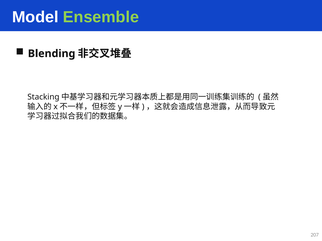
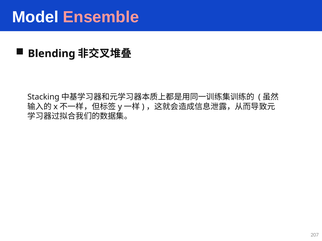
Ensemble colour: light green -> pink
